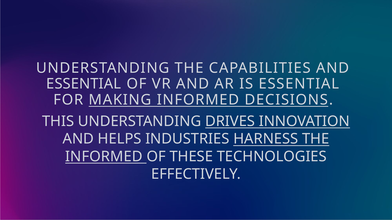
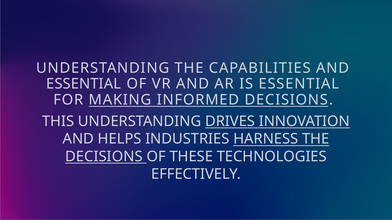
INFORMED at (104, 157): INFORMED -> DECISIONS
